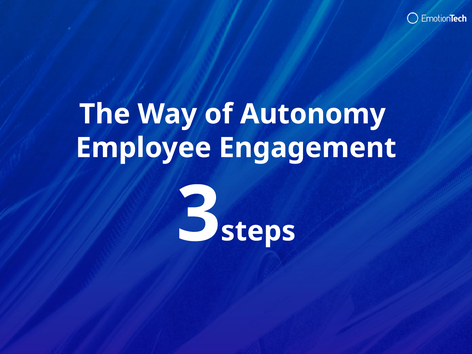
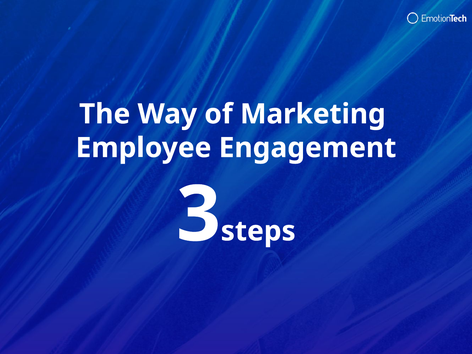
Autonomy: Autonomy -> Marketing
